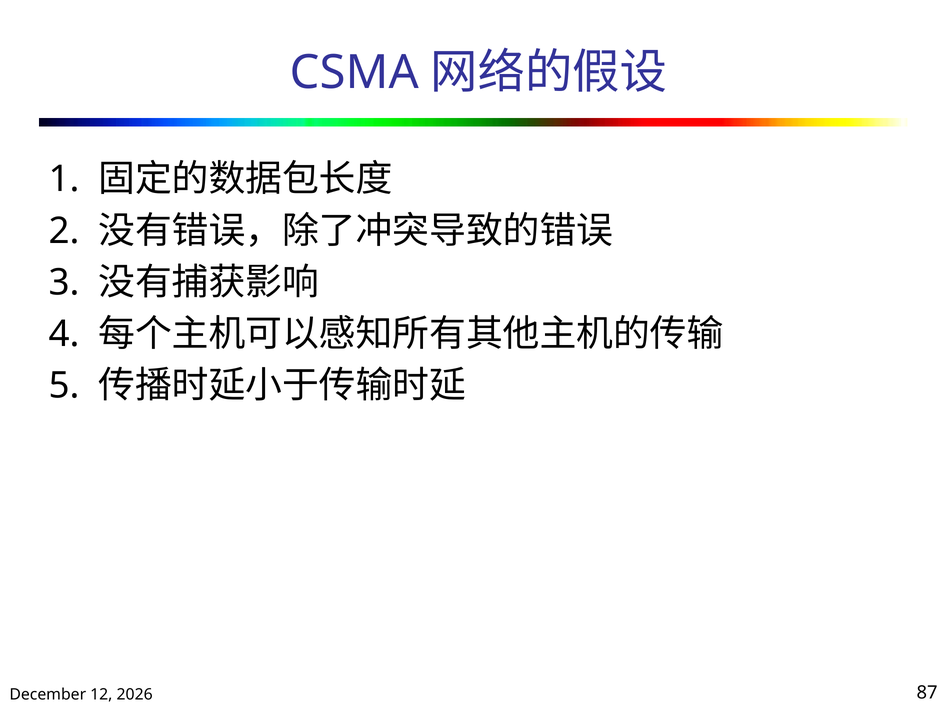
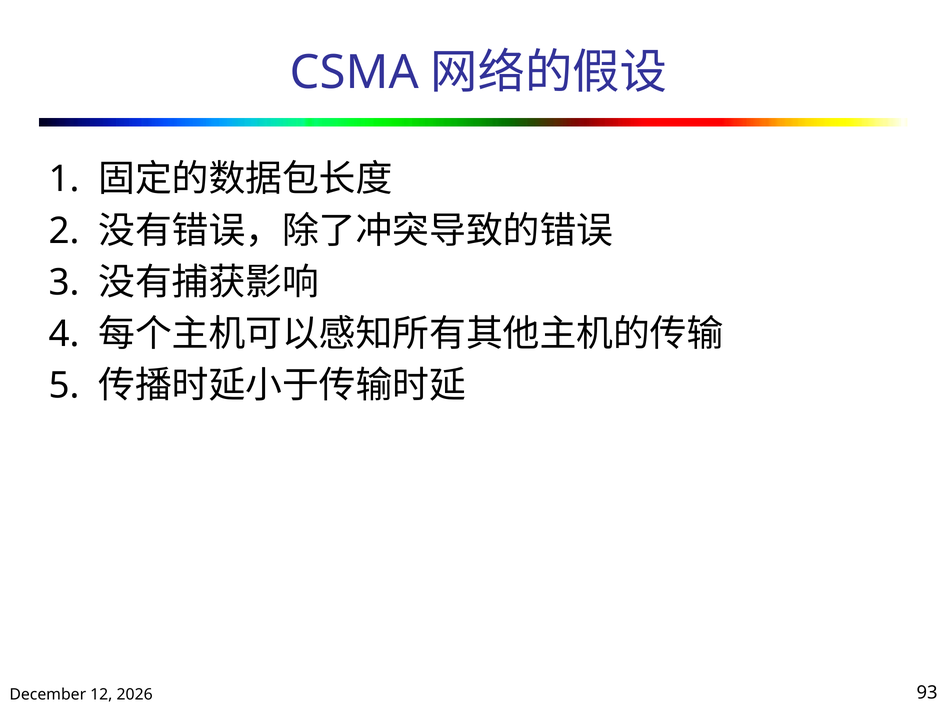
87: 87 -> 93
